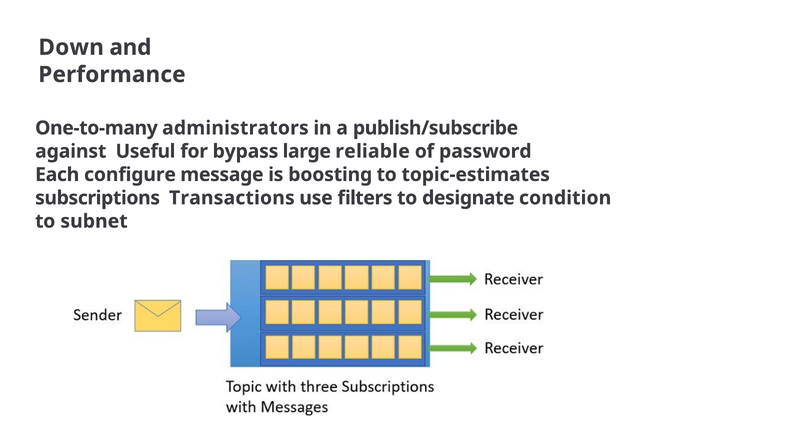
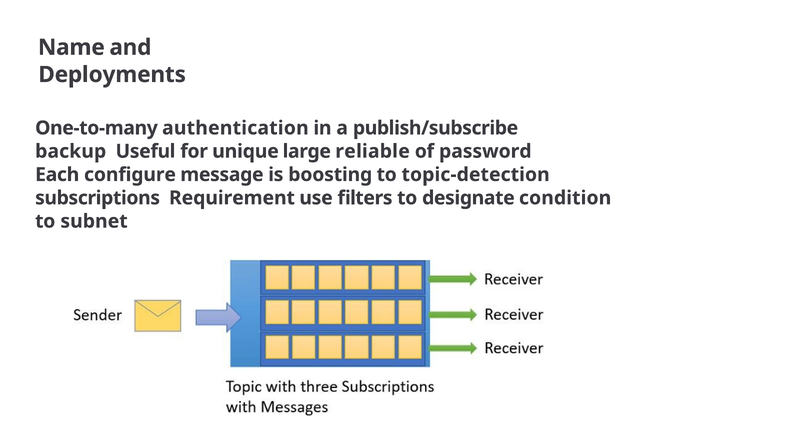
Down: Down -> Name
Performance: Performance -> Deployments
administrators: administrators -> authentication
against: against -> backup
bypass: bypass -> unique
topic-estimates: topic-estimates -> topic-detection
Transactions: Transactions -> Requirement
